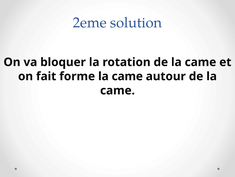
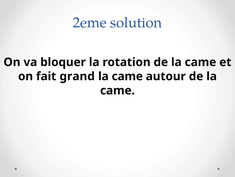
forme: forme -> grand
